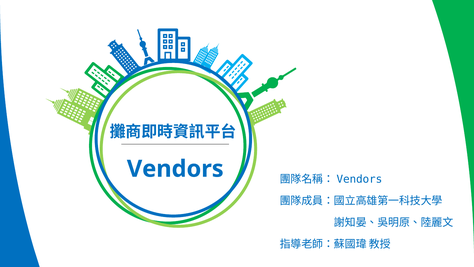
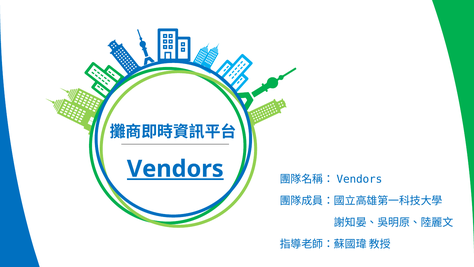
Vendors underline: none -> present
